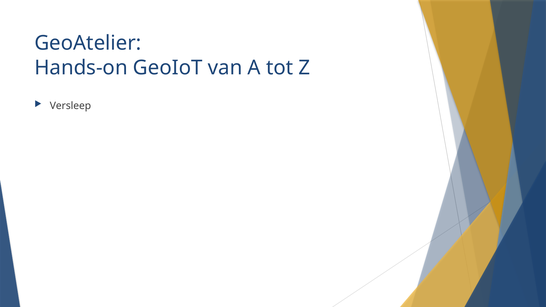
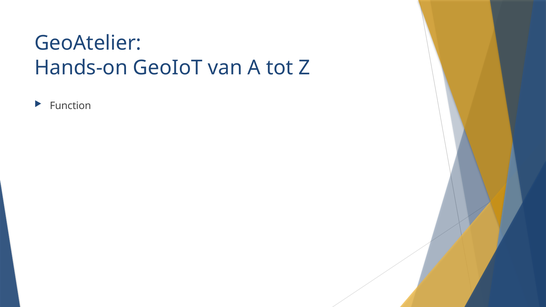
Versleep: Versleep -> Function
